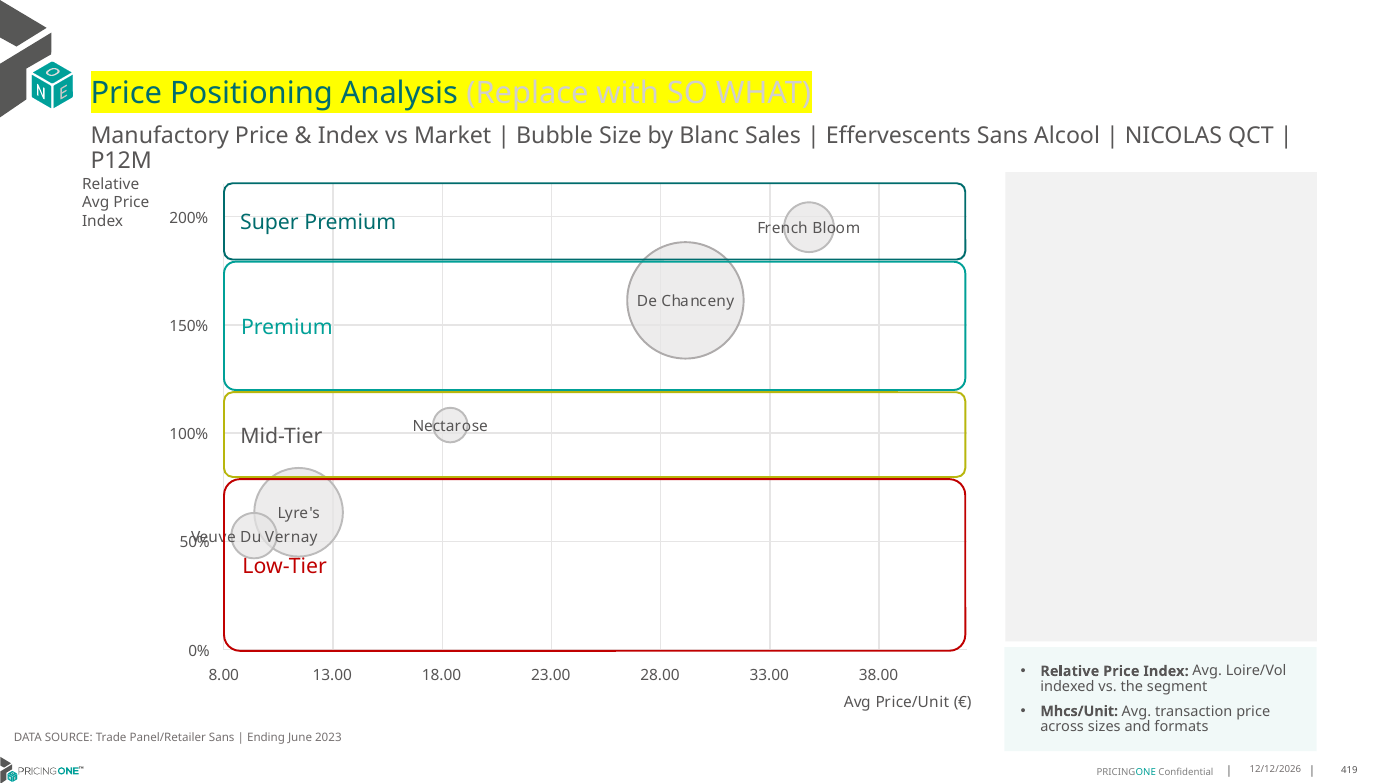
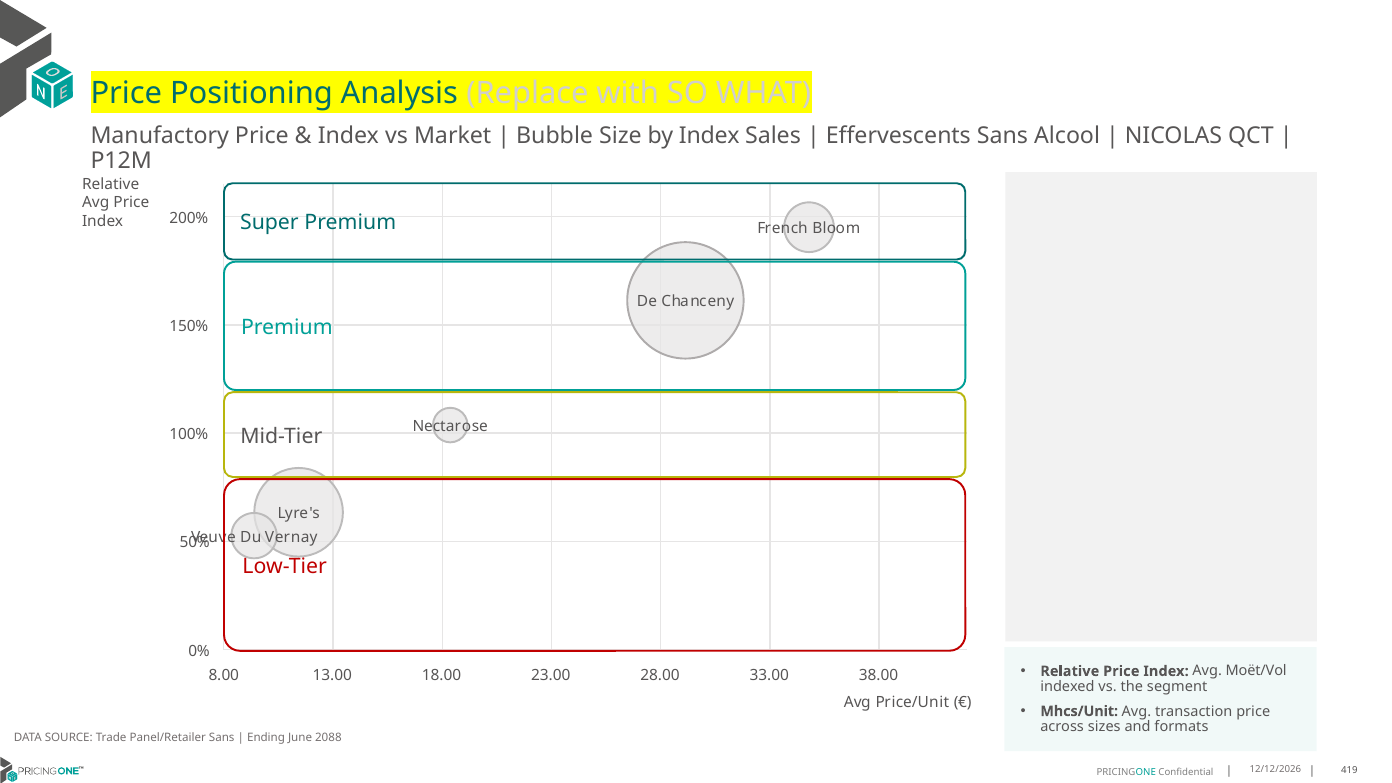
by Blanc: Blanc -> Index
Loire/Vol: Loire/Vol -> Moët/Vol
2023: 2023 -> 2088
